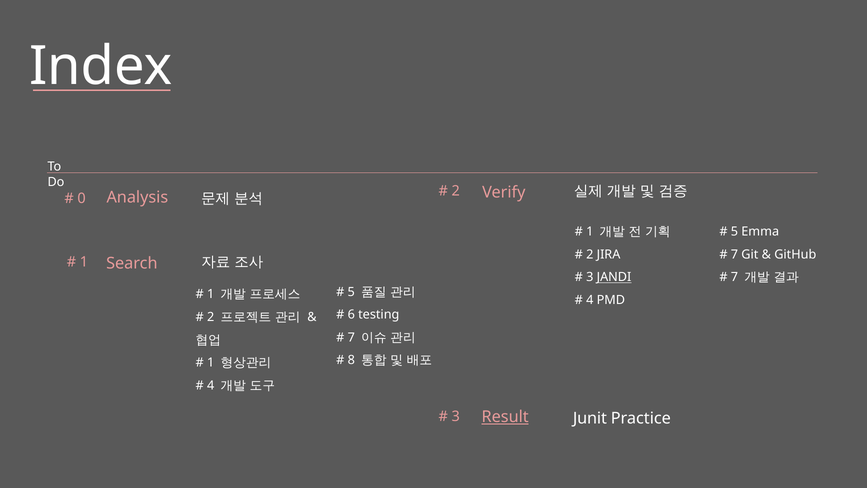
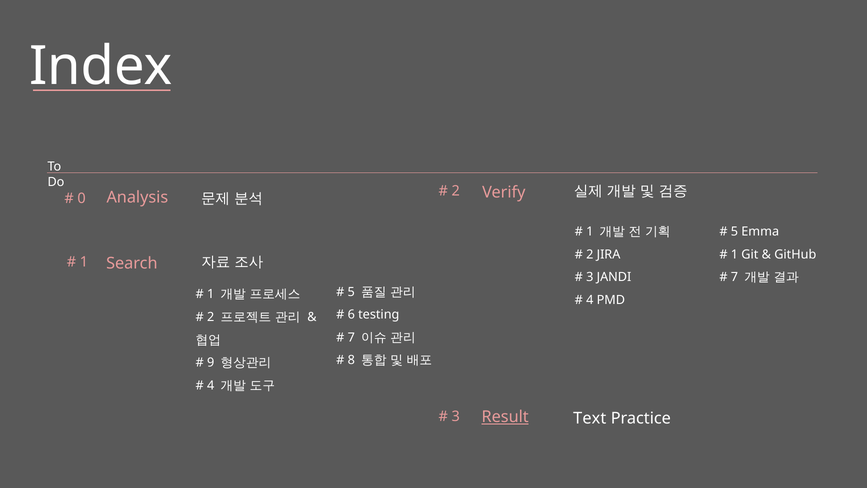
7 at (734, 254): 7 -> 1
JANDI underline: present -> none
1 at (211, 362): 1 -> 9
Junit: Junit -> Text
